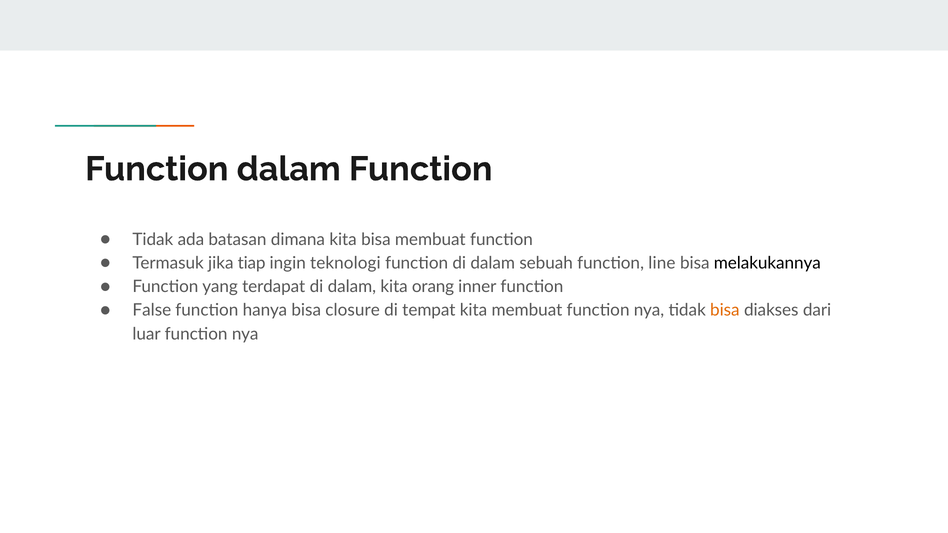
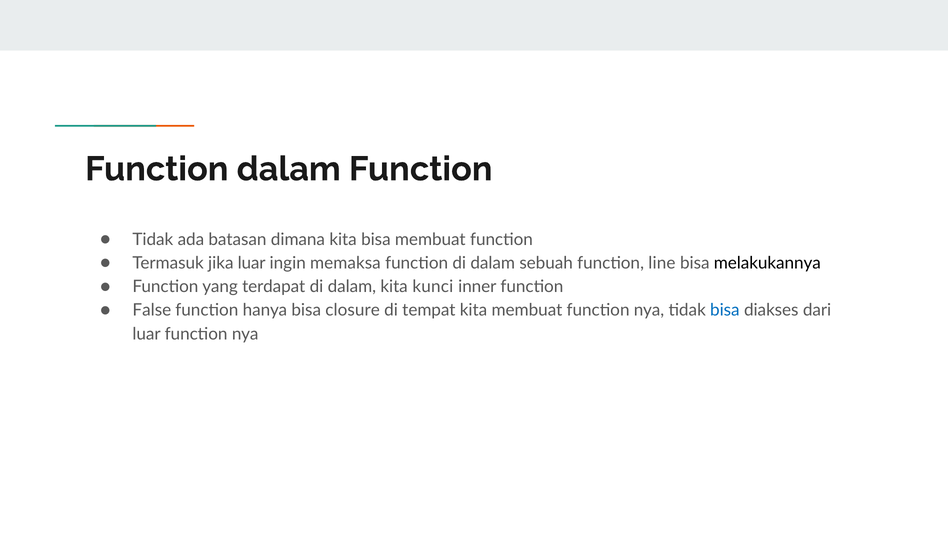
jika tiap: tiap -> luar
teknologi: teknologi -> memaksa
orang: orang -> kunci
bisa at (725, 310) colour: orange -> blue
